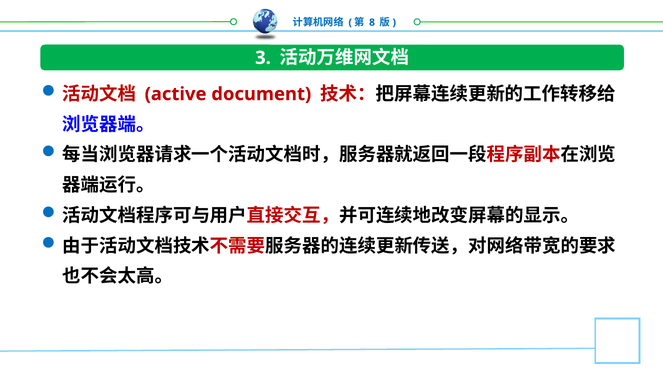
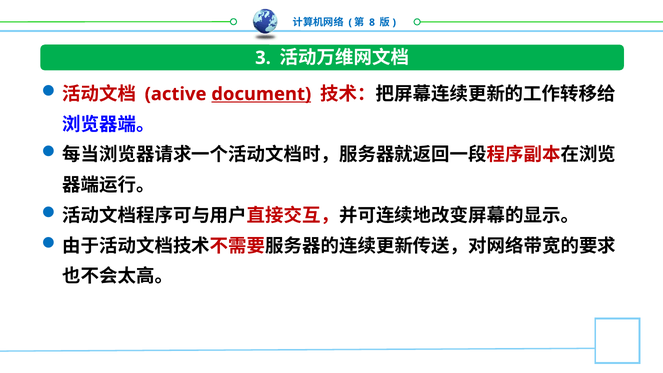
document underline: none -> present
